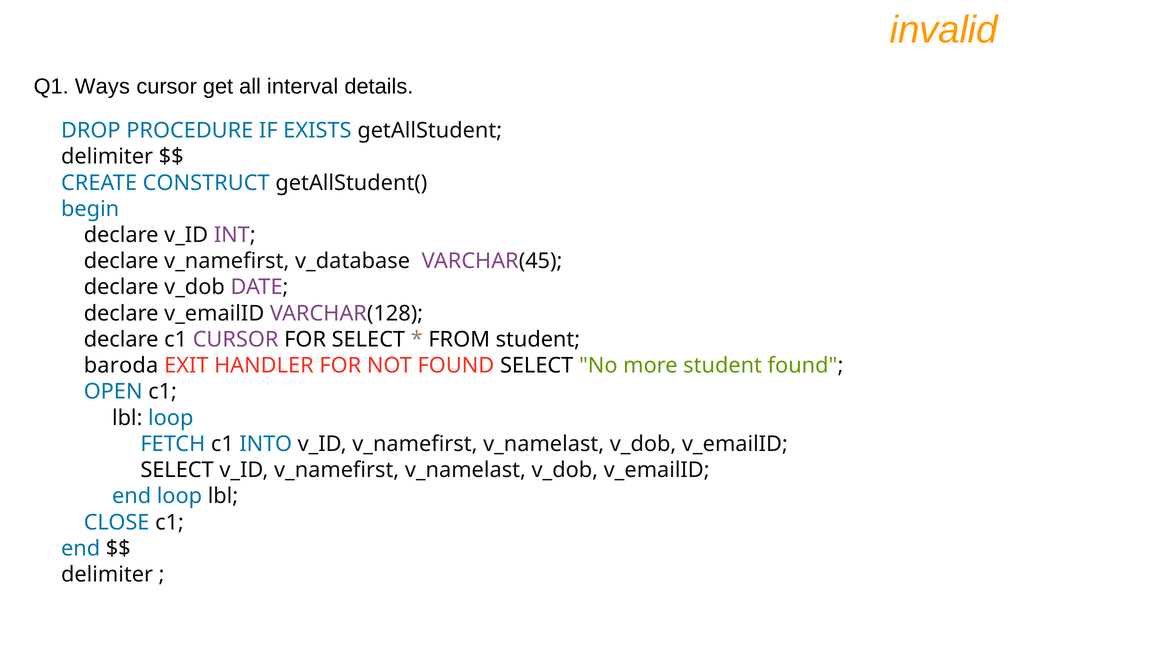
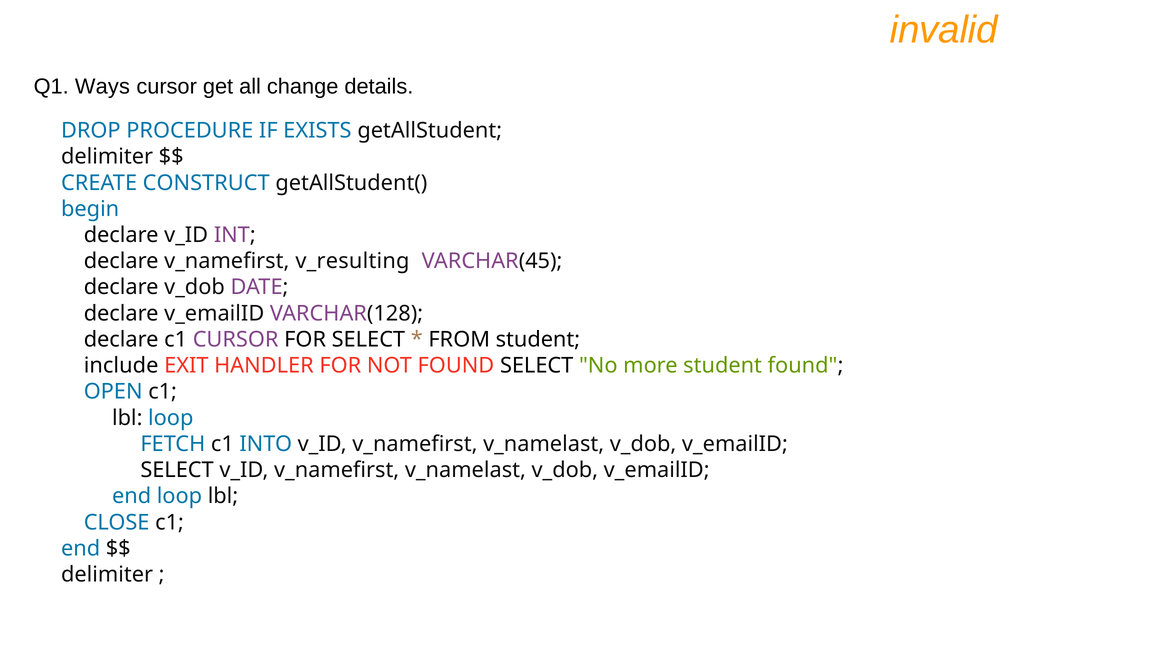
interval: interval -> change
v_database: v_database -> v_resulting
baroda: baroda -> include
